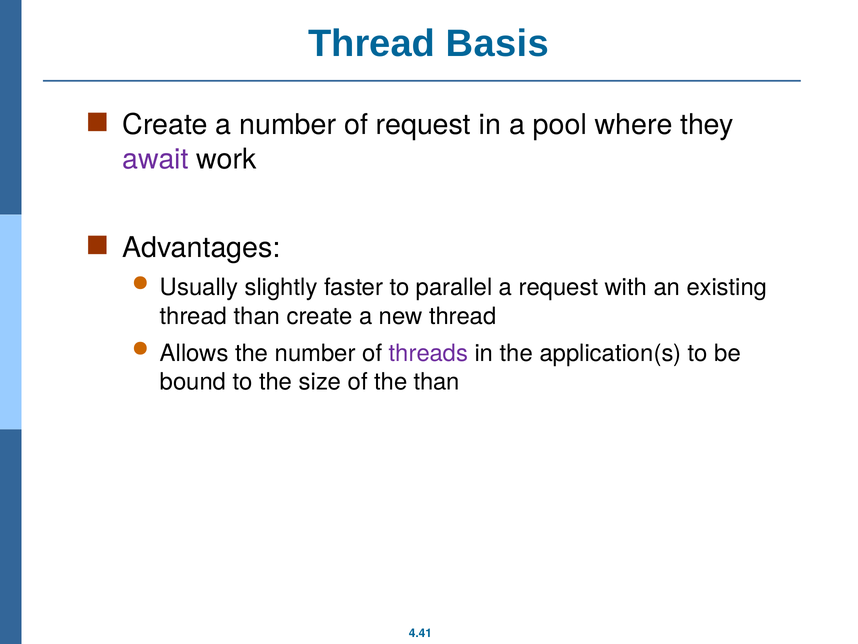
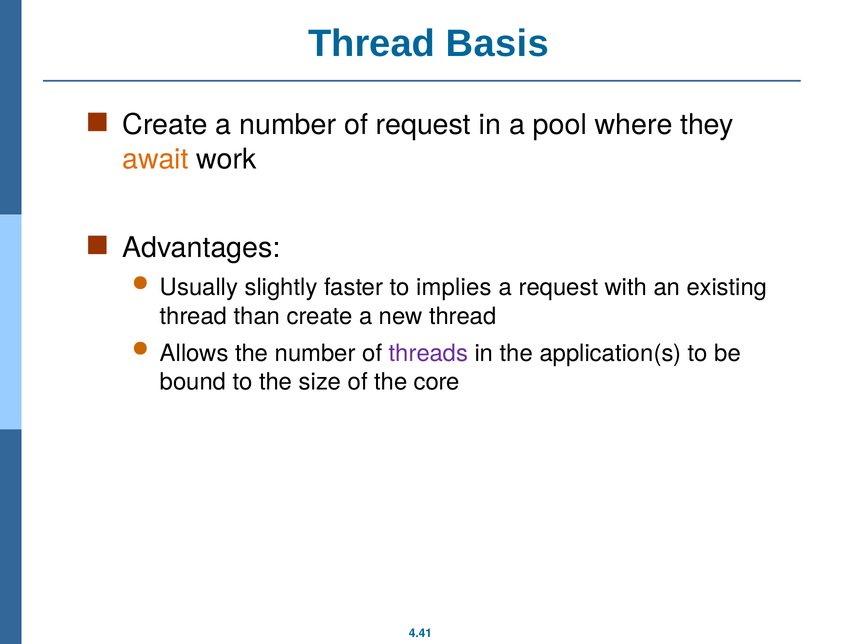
await colour: purple -> orange
parallel: parallel -> implies
the than: than -> core
